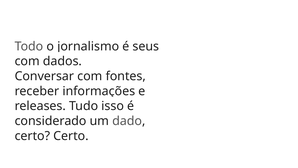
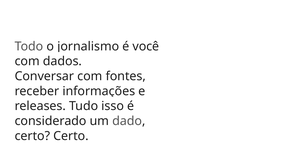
seus: seus -> você
